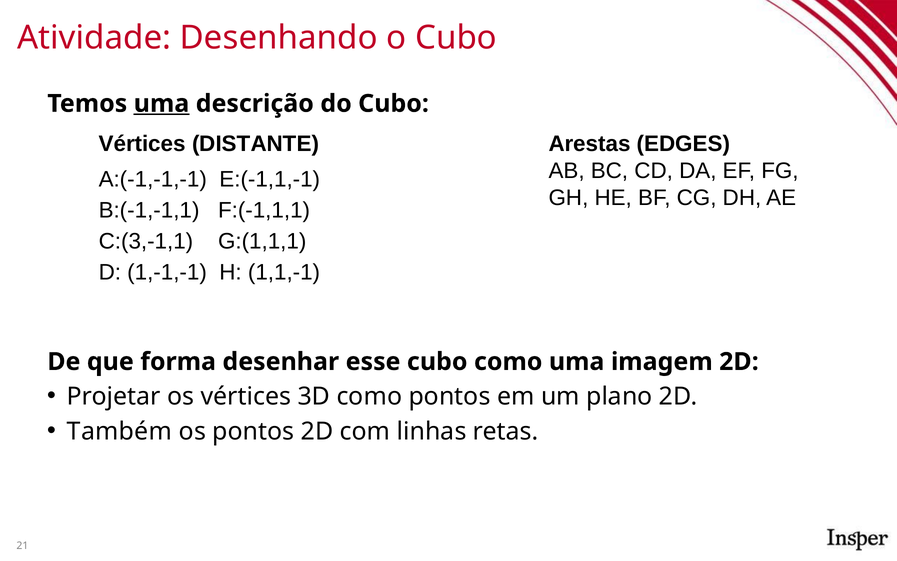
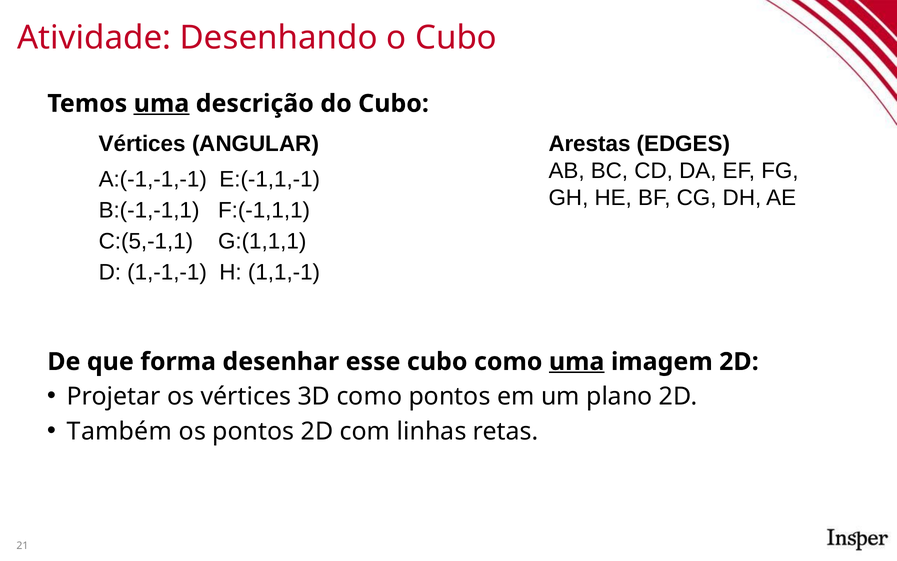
DISTANTE: DISTANTE -> ANGULAR
C:(3,-1,1: C:(3,-1,1 -> C:(5,-1,1
uma at (577, 361) underline: none -> present
